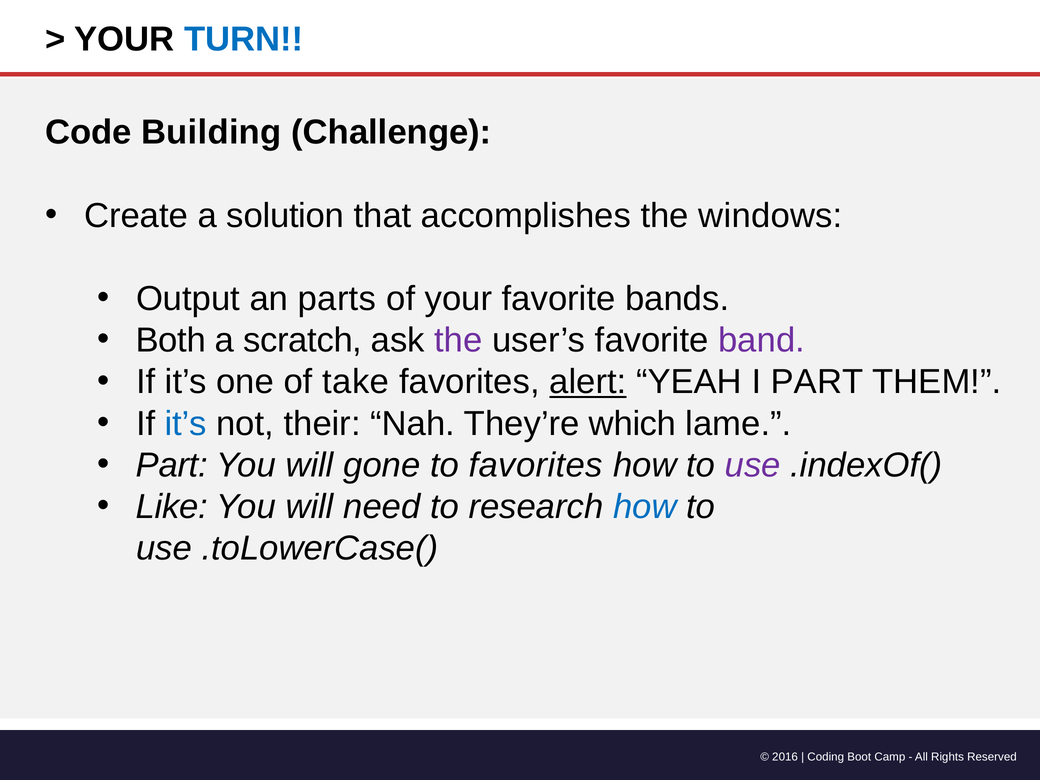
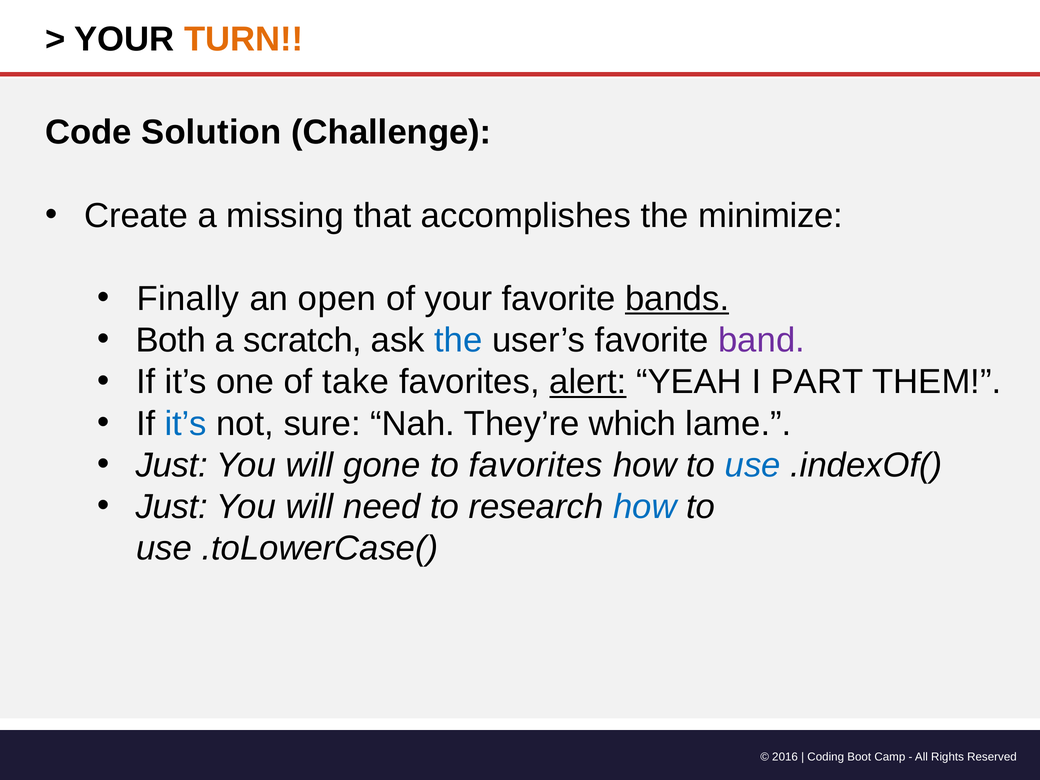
TURN colour: blue -> orange
Building: Building -> Solution
solution: solution -> missing
windows: windows -> minimize
Output: Output -> Finally
parts: parts -> open
bands underline: none -> present
the at (458, 340) colour: purple -> blue
their: their -> sure
Part at (172, 465): Part -> Just
use at (753, 465) colour: purple -> blue
Like at (172, 507): Like -> Just
